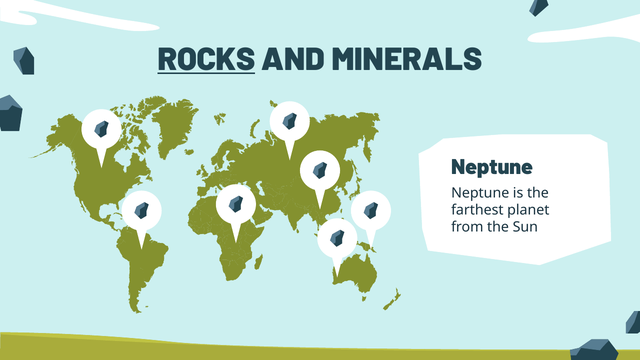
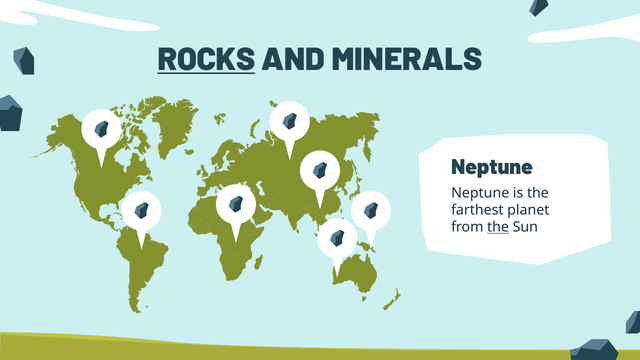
the at (498, 227) underline: none -> present
